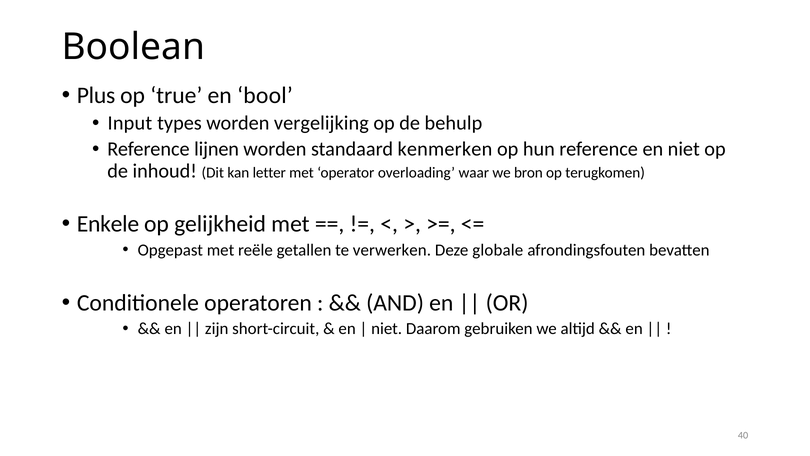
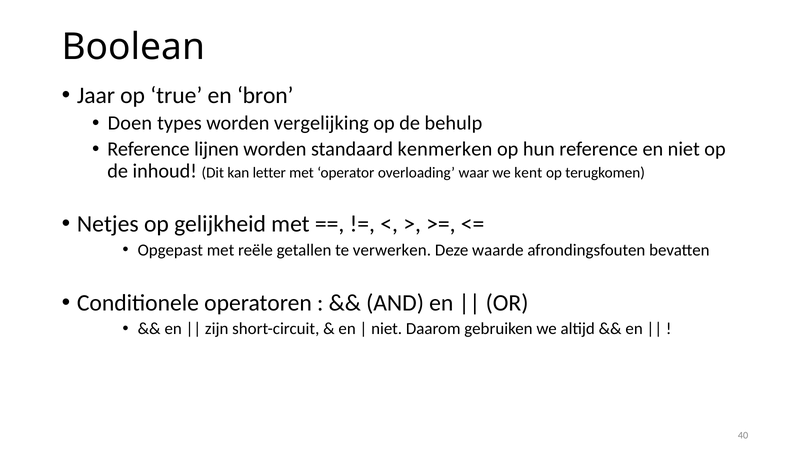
Plus: Plus -> Jaar
bool: bool -> bron
Input: Input -> Doen
bron: bron -> kent
Enkele: Enkele -> Netjes
globale: globale -> waarde
